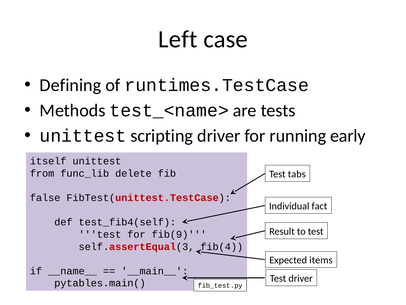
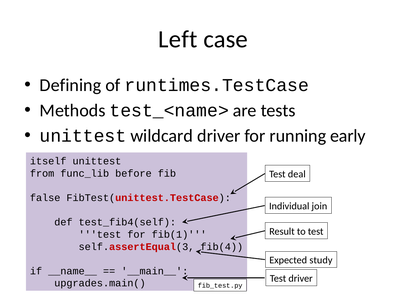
scripting: scripting -> wildcard
delete: delete -> before
tabs: tabs -> deal
fact: fact -> join
fib(9: fib(9 -> fib(1
items: items -> study
pytables.main(: pytables.main( -> upgrades.main(
